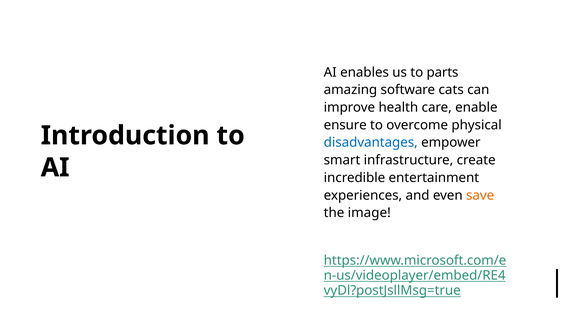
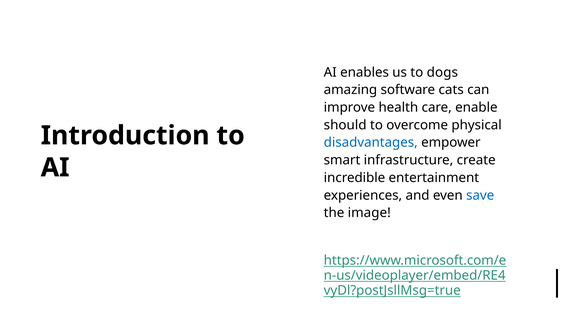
parts: parts -> dogs
ensure: ensure -> should
save colour: orange -> blue
